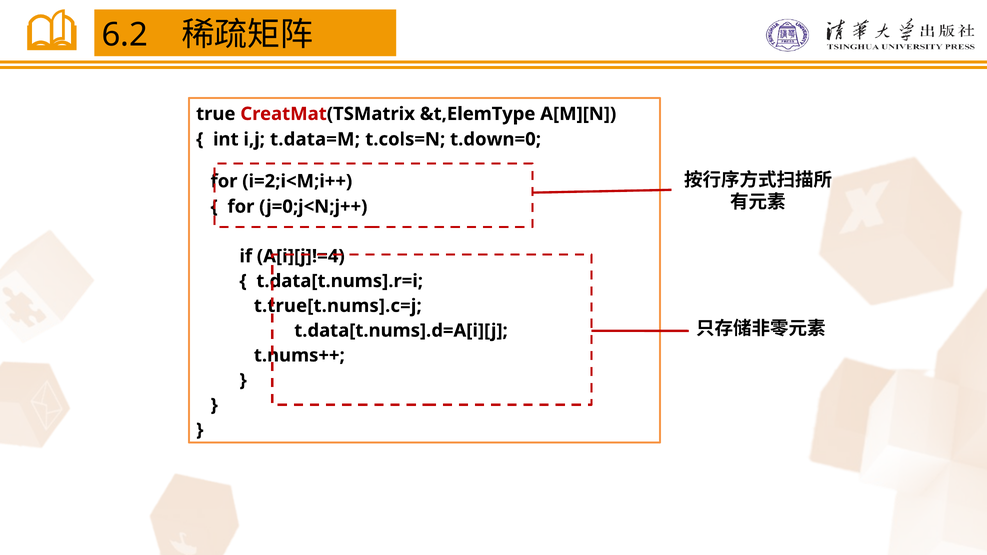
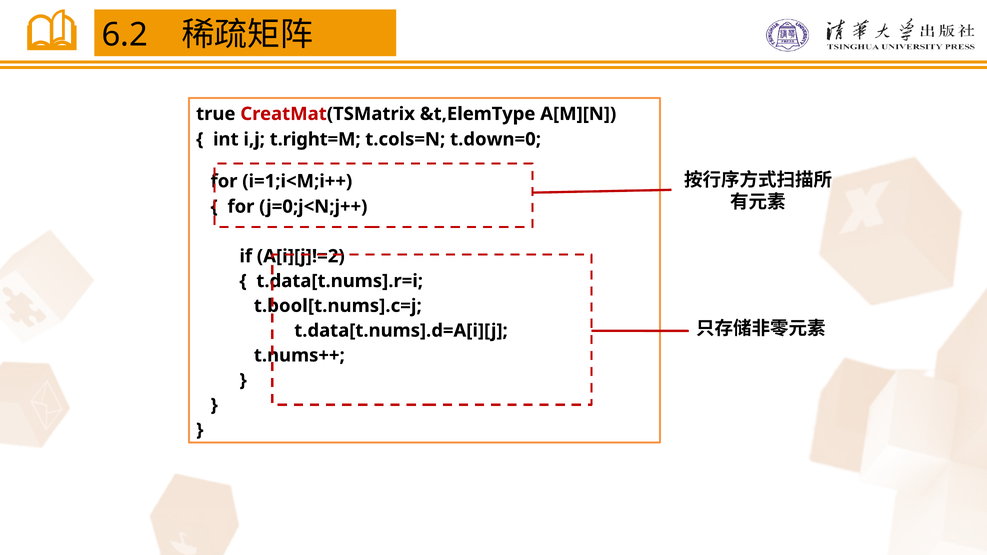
t.data=M: t.data=M -> t.right=M
i=2;i<M;i++: i=2;i<M;i++ -> i=1;i<M;i++
A[i][j]!=4: A[i][j]!=4 -> A[i][j]!=2
t.true[t.nums].c=j: t.true[t.nums].c=j -> t.bool[t.nums].c=j
